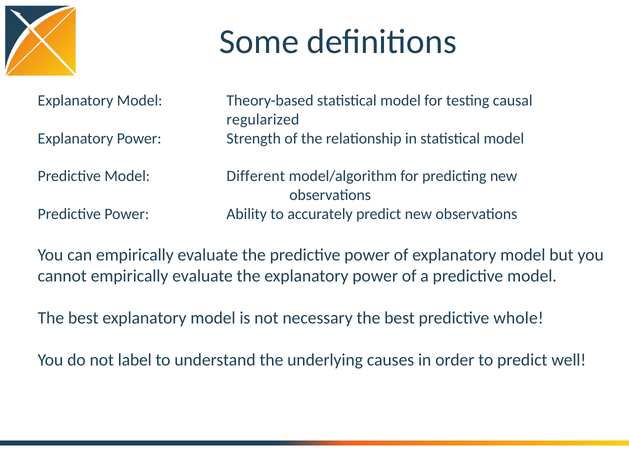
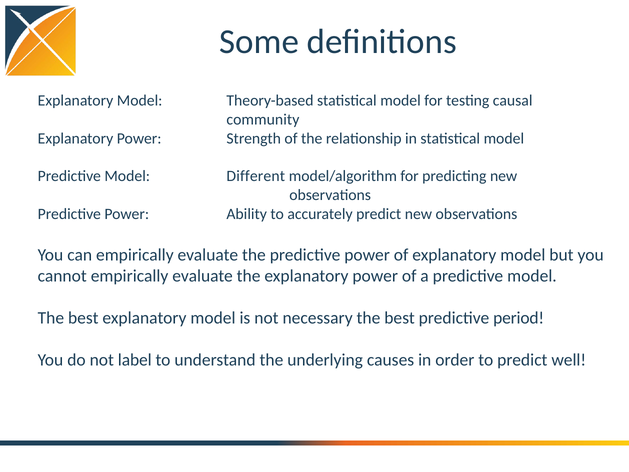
regularized: regularized -> community
whole: whole -> period
